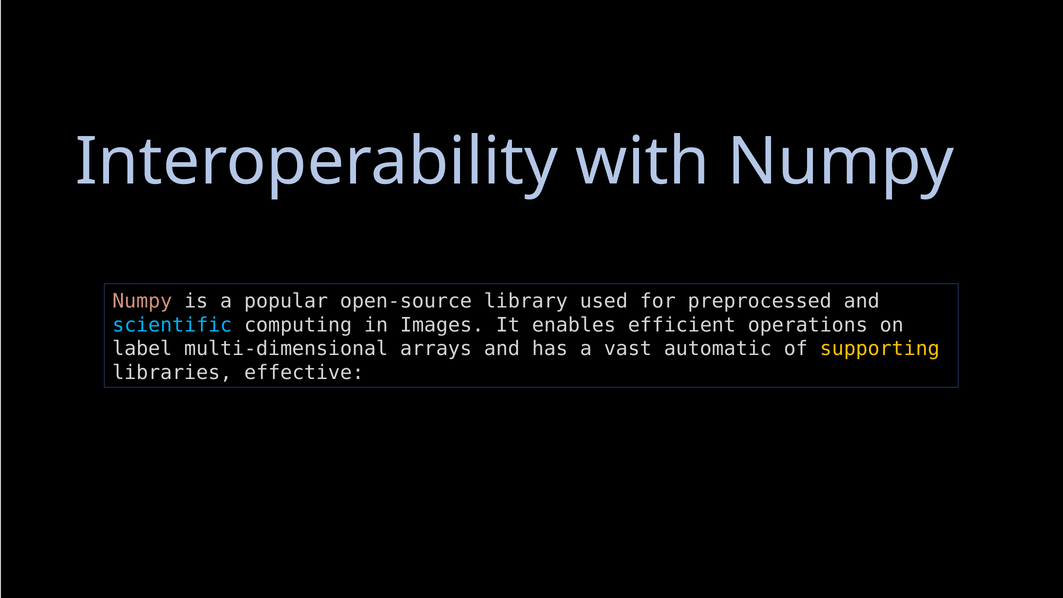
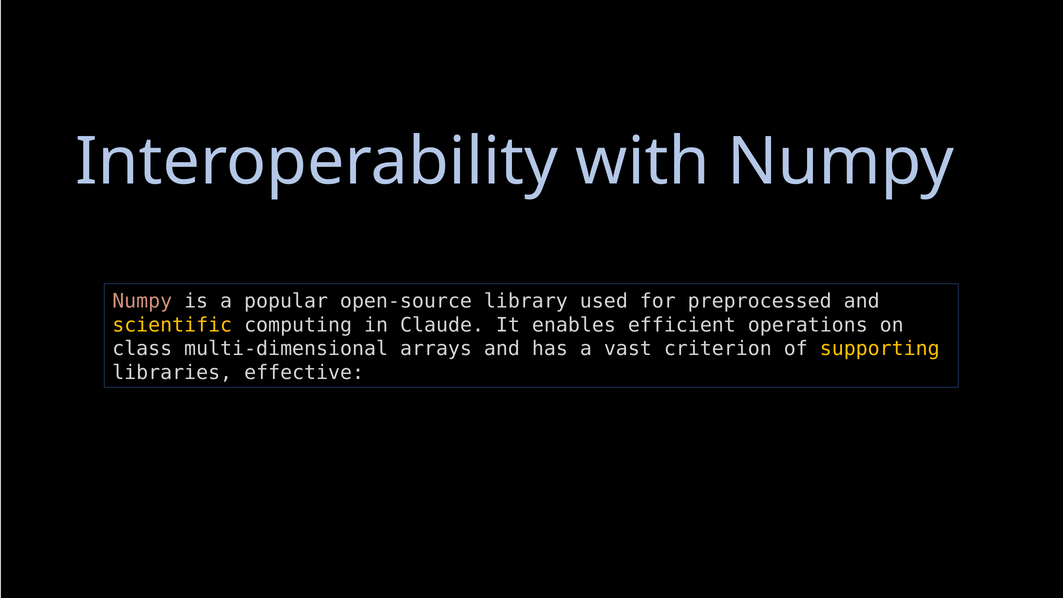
scientific colour: light blue -> yellow
Images: Images -> Claude
label: label -> class
automatic: automatic -> criterion
